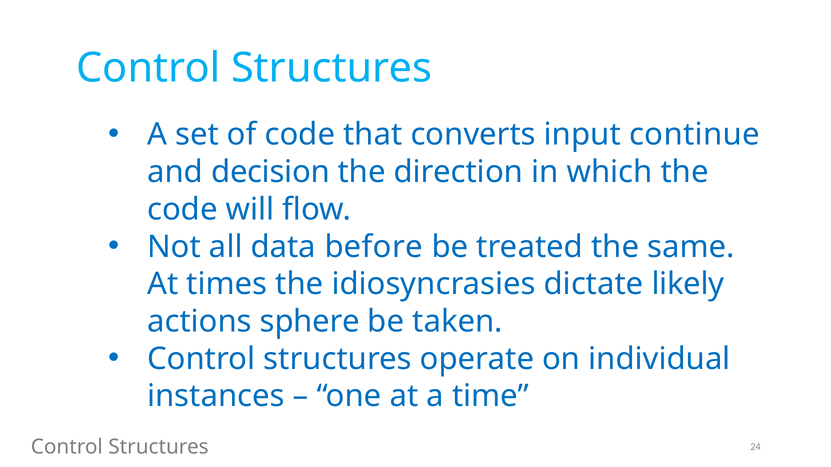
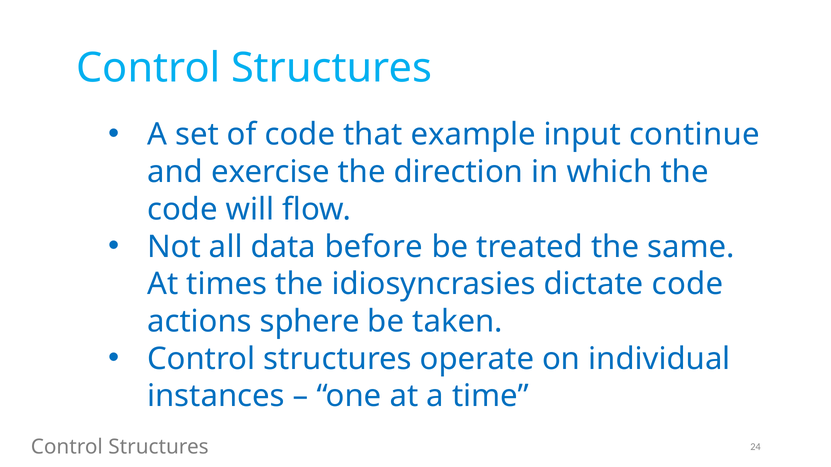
converts: converts -> example
decision: decision -> exercise
dictate likely: likely -> code
